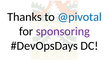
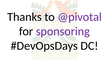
@pivotal colour: blue -> purple
